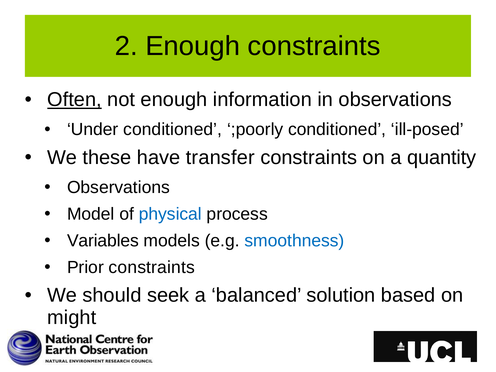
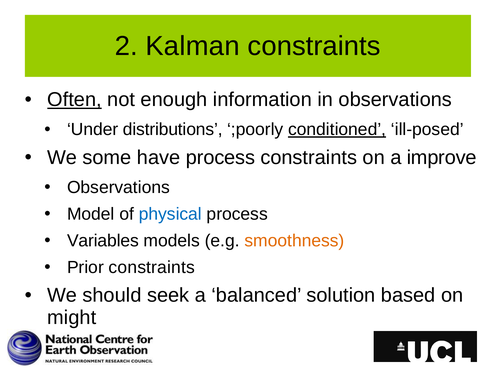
2 Enough: Enough -> Kalman
Under conditioned: conditioned -> distributions
conditioned at (337, 129) underline: none -> present
these: these -> some
have transfer: transfer -> process
quantity: quantity -> improve
smoothness colour: blue -> orange
